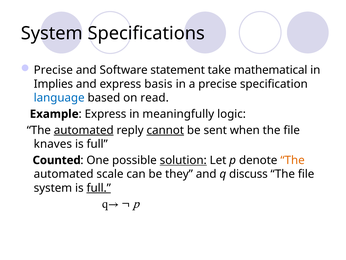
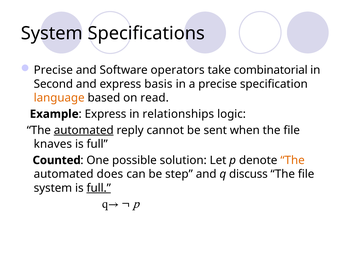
statement: statement -> operators
mathematical: mathematical -> combinatorial
Implies: Implies -> Second
language colour: blue -> orange
meaningfully: meaningfully -> relationships
cannot underline: present -> none
solution underline: present -> none
scale: scale -> does
they: they -> step
